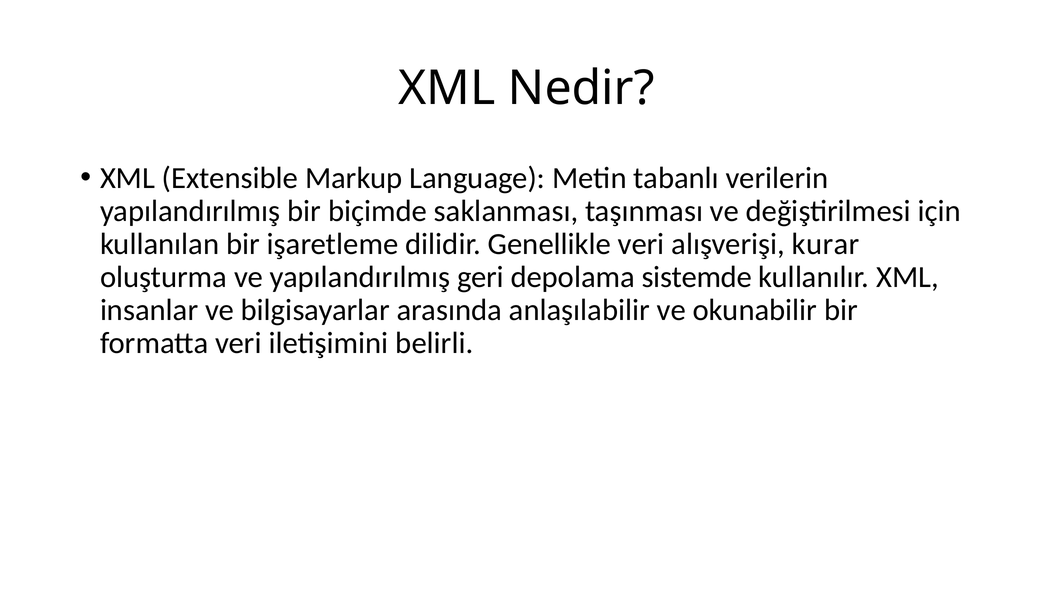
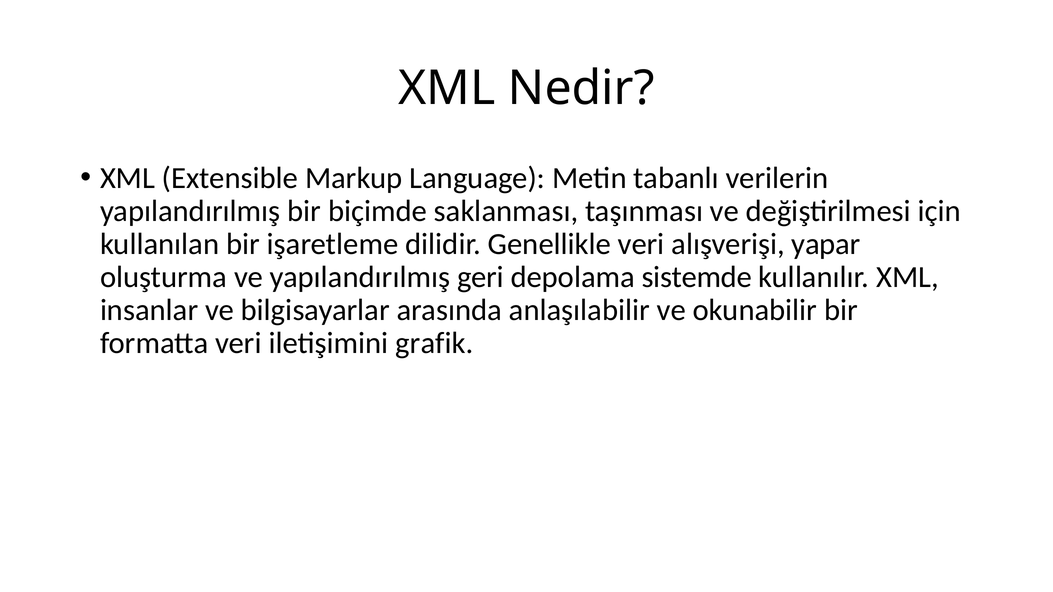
kurar: kurar -> yapar
belirli: belirli -> grafik
